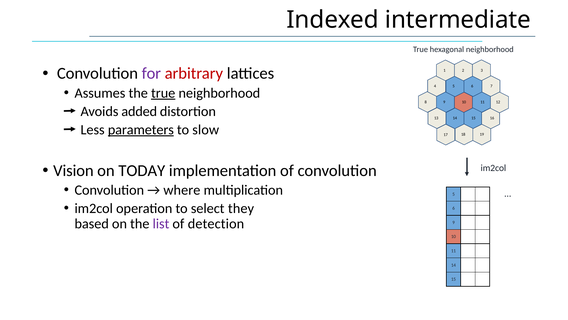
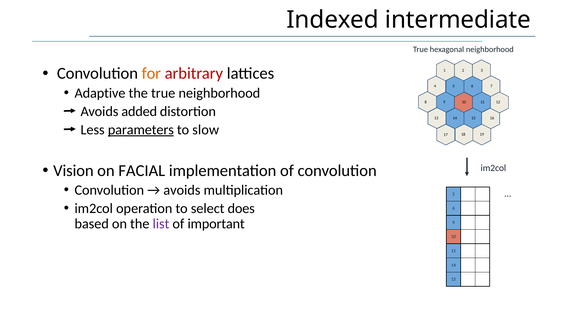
for colour: purple -> orange
Assumes: Assumes -> Adaptive
true at (163, 93) underline: present -> none
TODAY: TODAY -> FACIAL
where at (182, 190): where -> avoids
they: they -> does
detection: detection -> important
